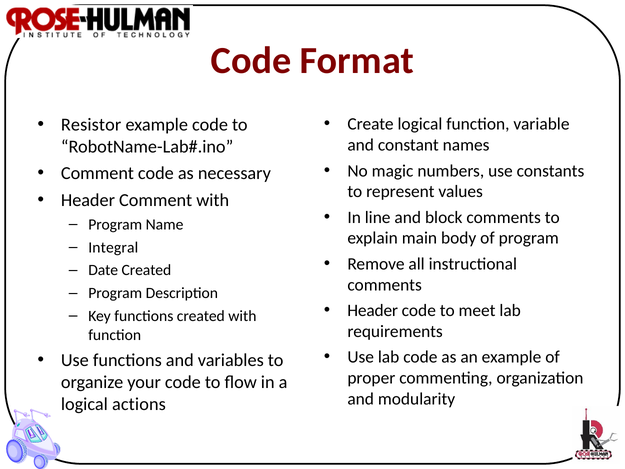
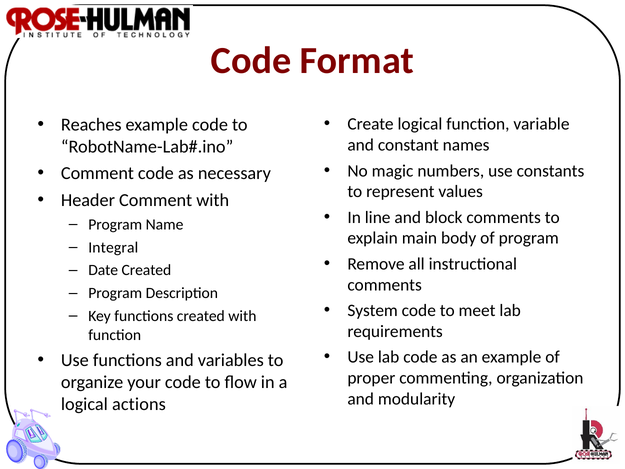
Resistor: Resistor -> Reaches
Header at (373, 310): Header -> System
